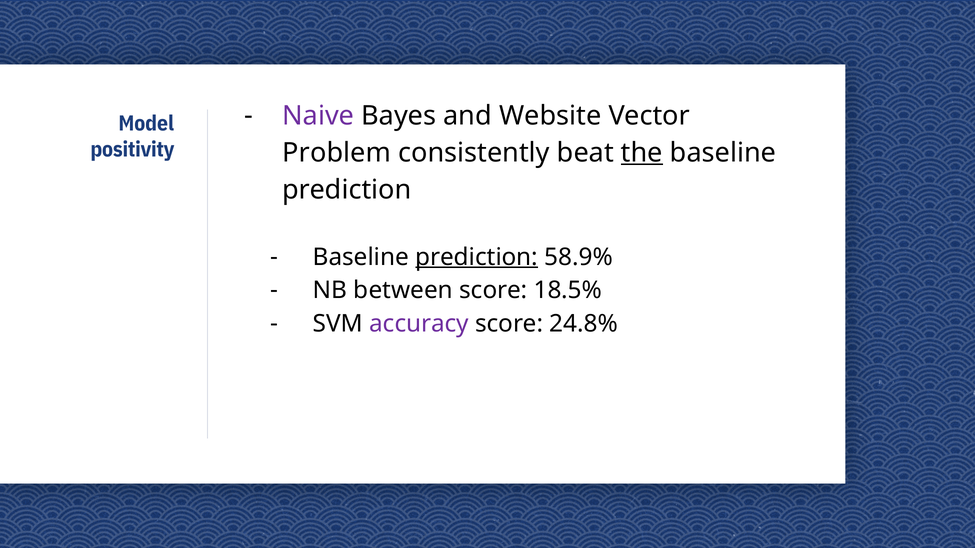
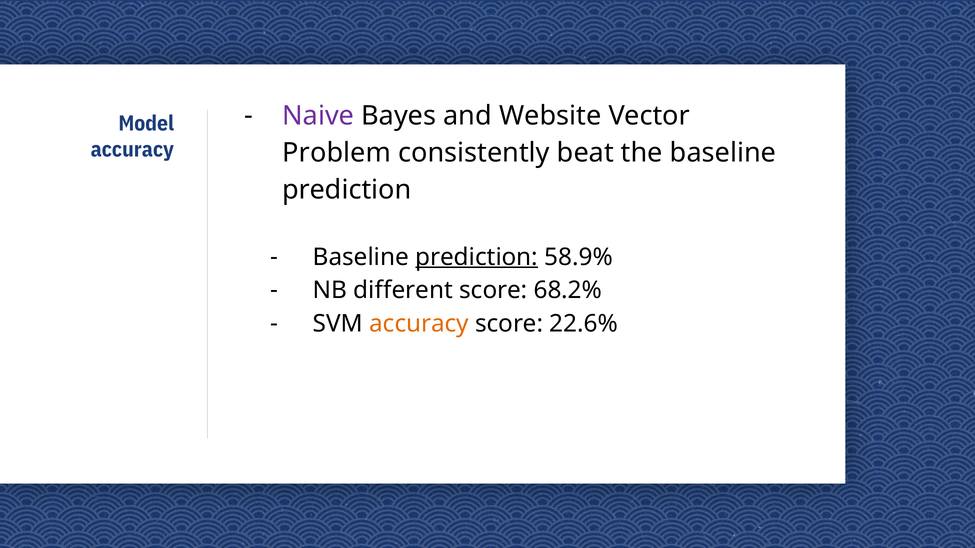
positivity at (132, 150): positivity -> accuracy
the underline: present -> none
between: between -> different
18.5%: 18.5% -> 68.2%
accuracy at (419, 324) colour: purple -> orange
24.8%: 24.8% -> 22.6%
